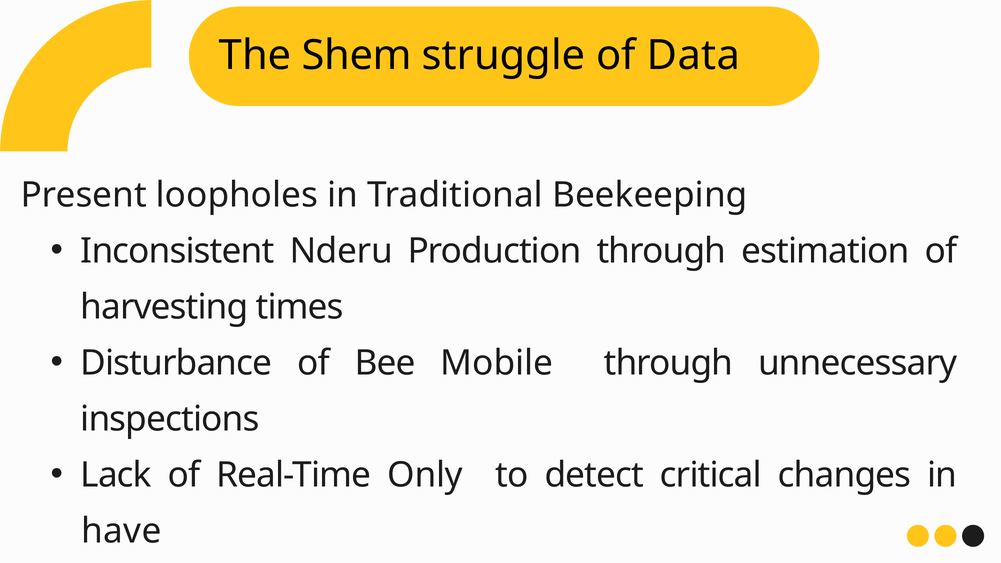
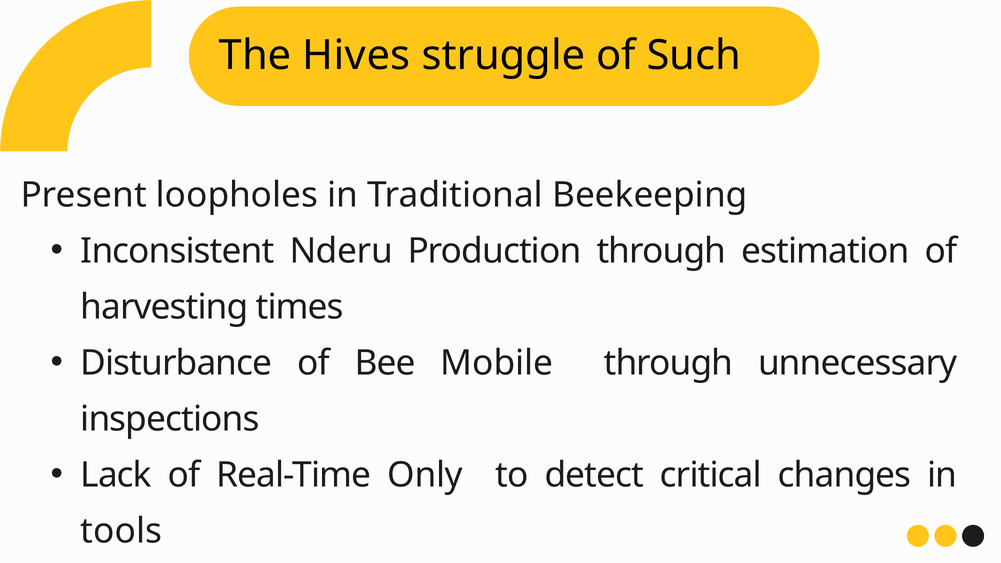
Shem: Shem -> Hives
Data: Data -> Such
have: have -> tools
